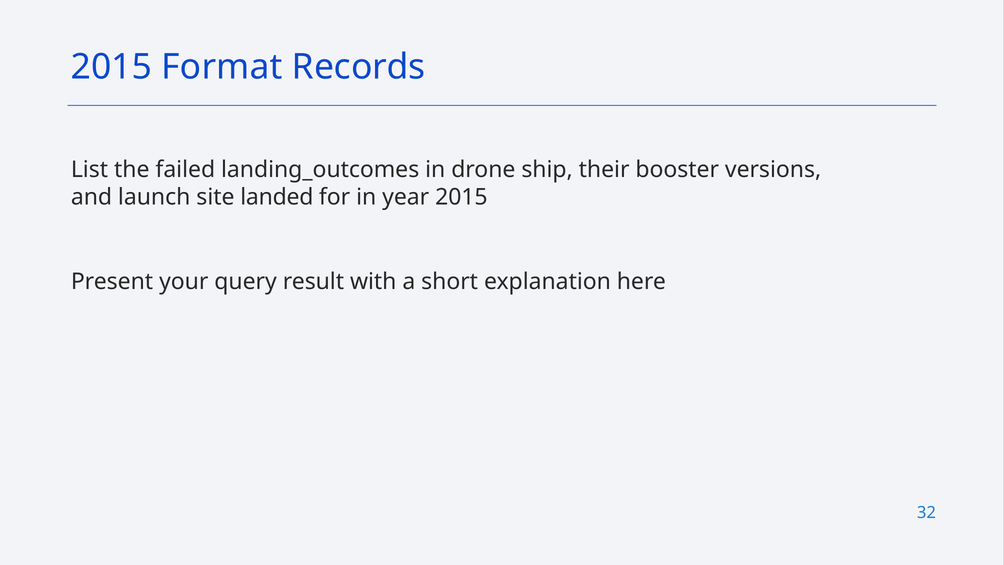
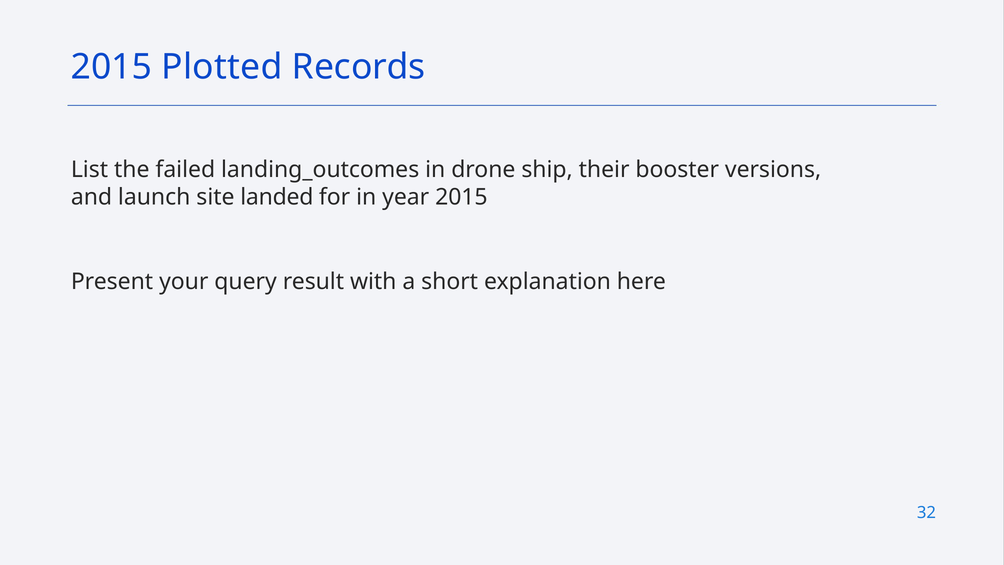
Format: Format -> Plotted
